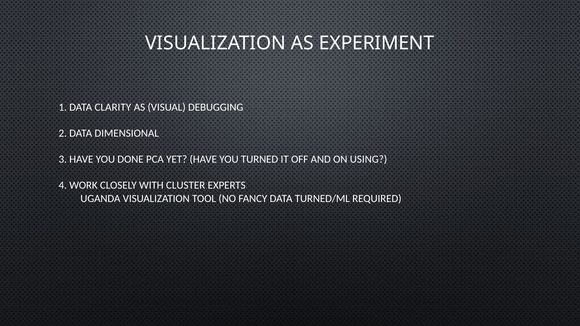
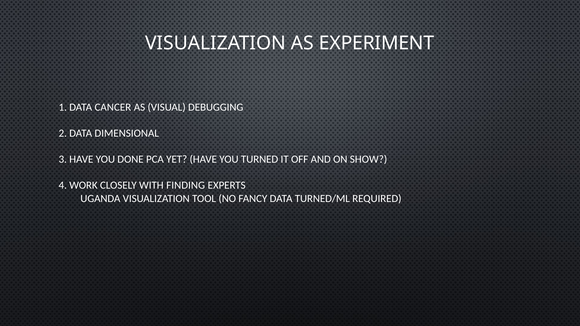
CLARITY: CLARITY -> CANCER
USING: USING -> SHOW
CLUSTER: CLUSTER -> FINDING
